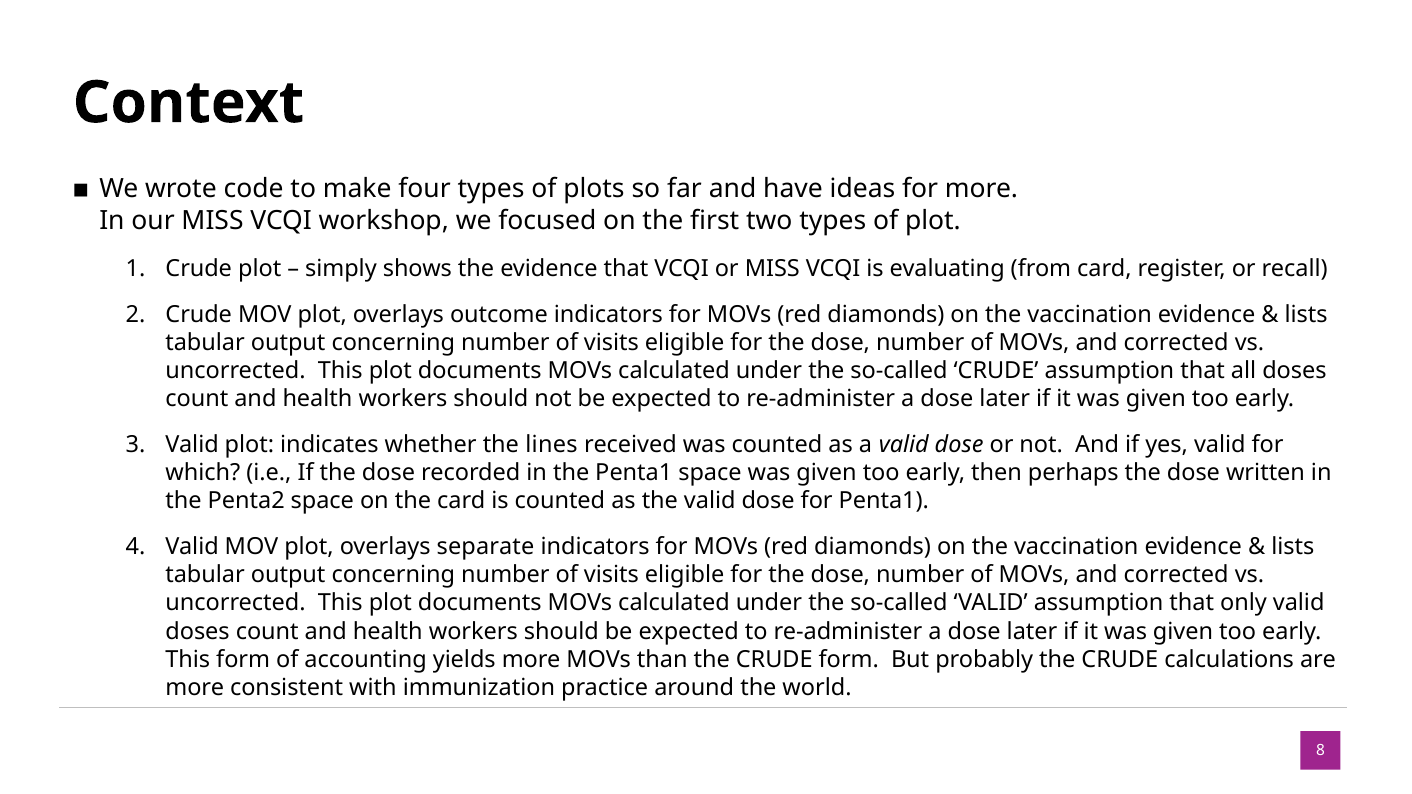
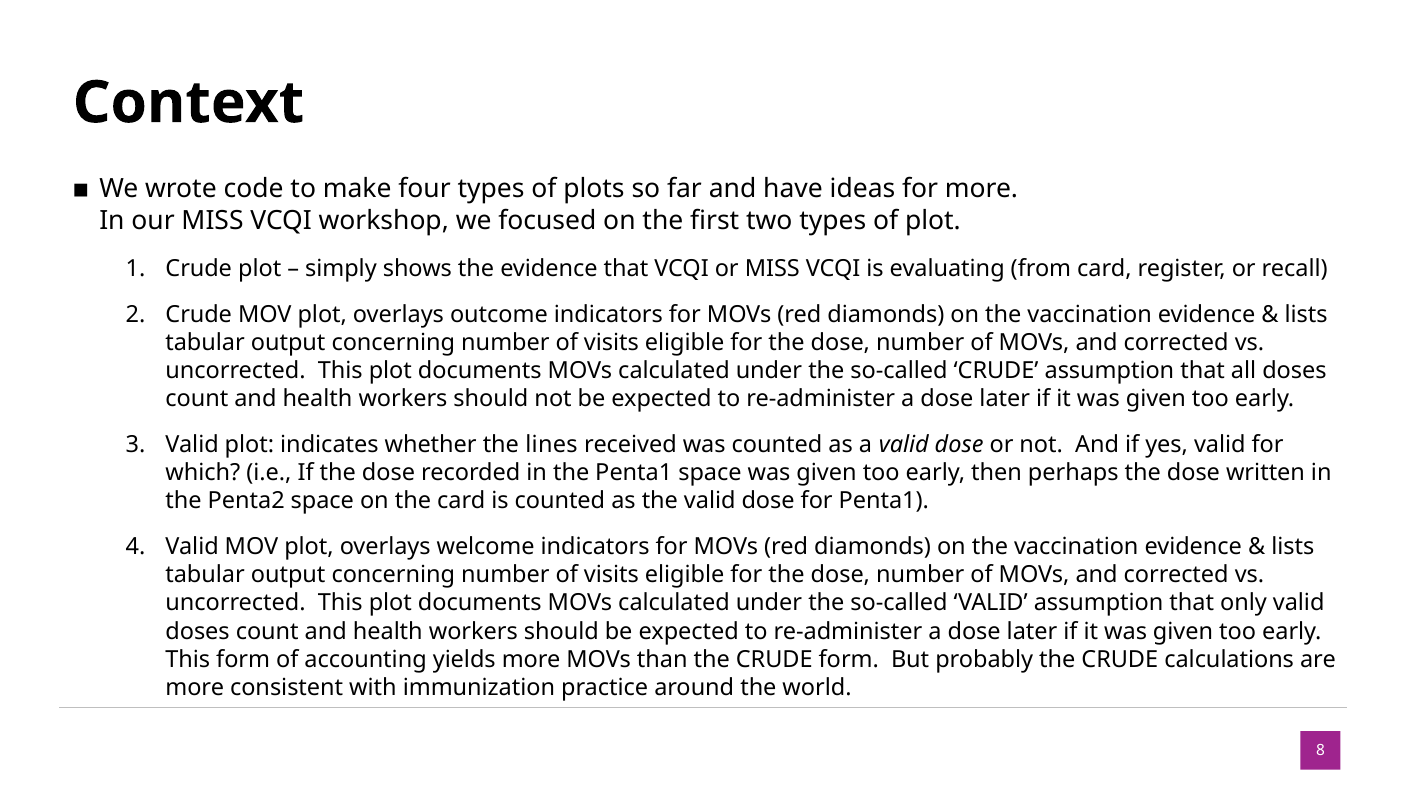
separate: separate -> welcome
